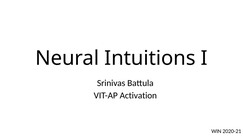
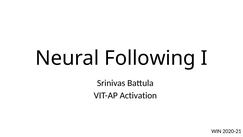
Intuitions: Intuitions -> Following
